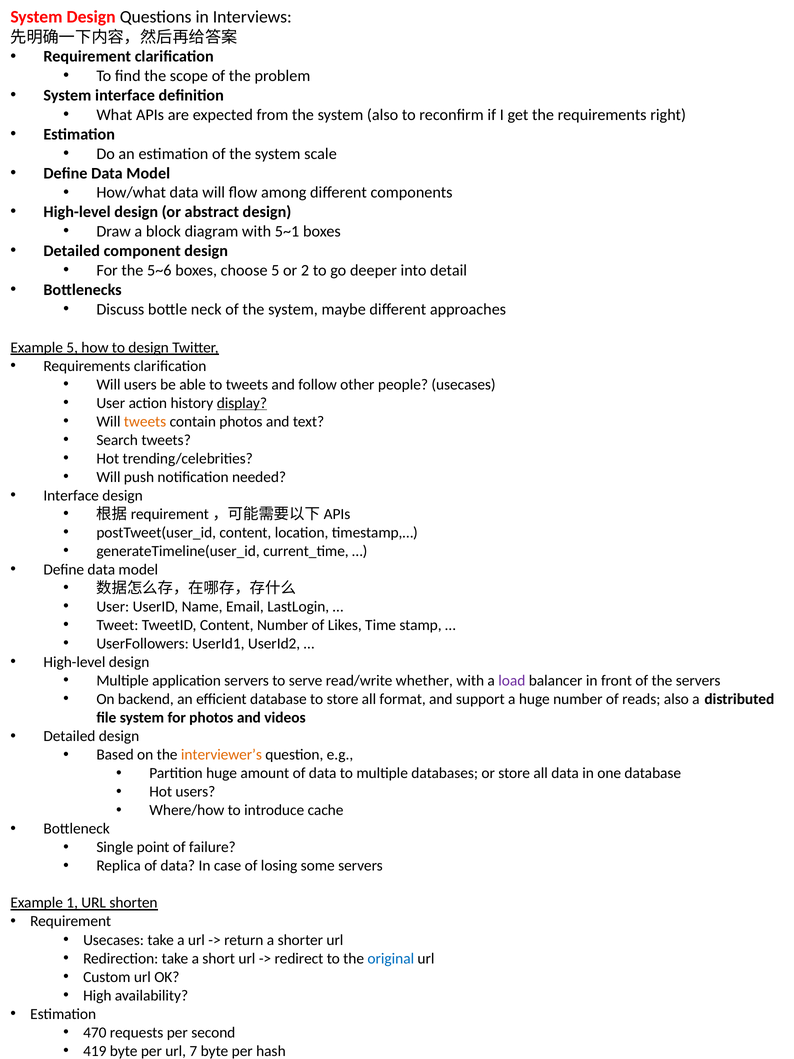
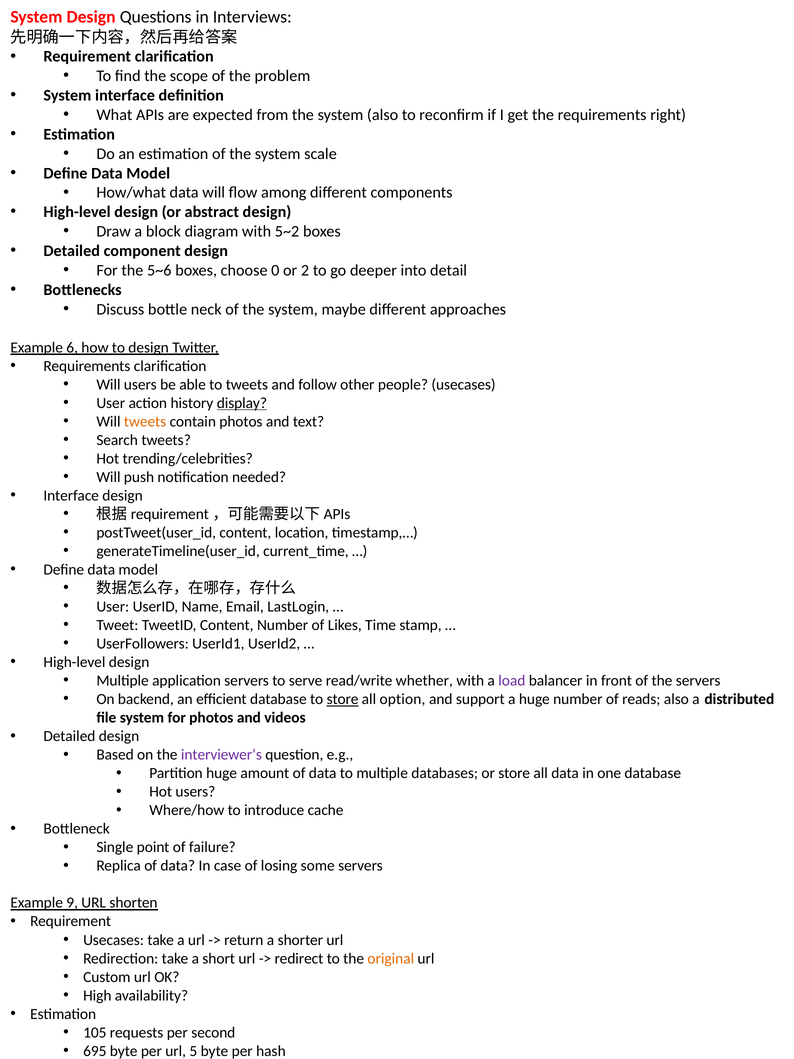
5~1: 5~1 -> 5~2
choose 5: 5 -> 0
Example 5: 5 -> 6
store at (343, 699) underline: none -> present
format: format -> option
interviewer’s colour: orange -> purple
1: 1 -> 9
original colour: blue -> orange
470: 470 -> 105
419: 419 -> 695
7: 7 -> 5
